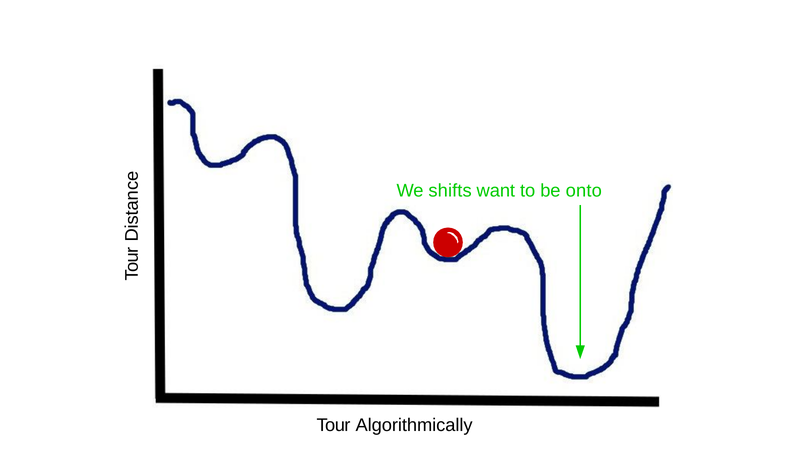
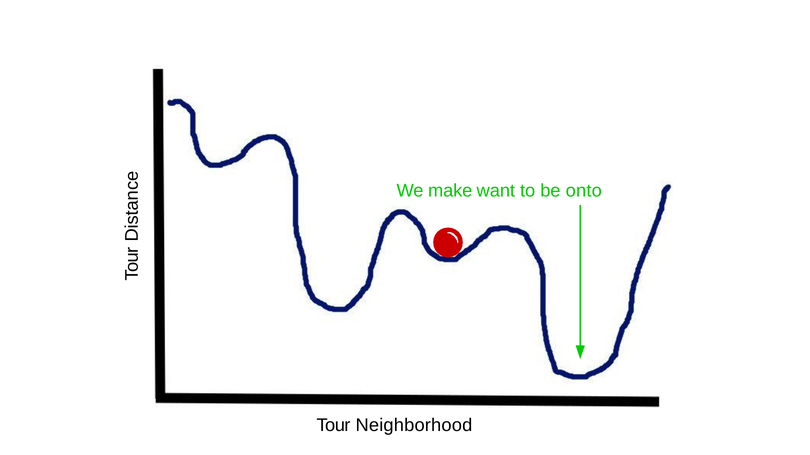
shifts: shifts -> make
Algorithmically: Algorithmically -> Neighborhood
